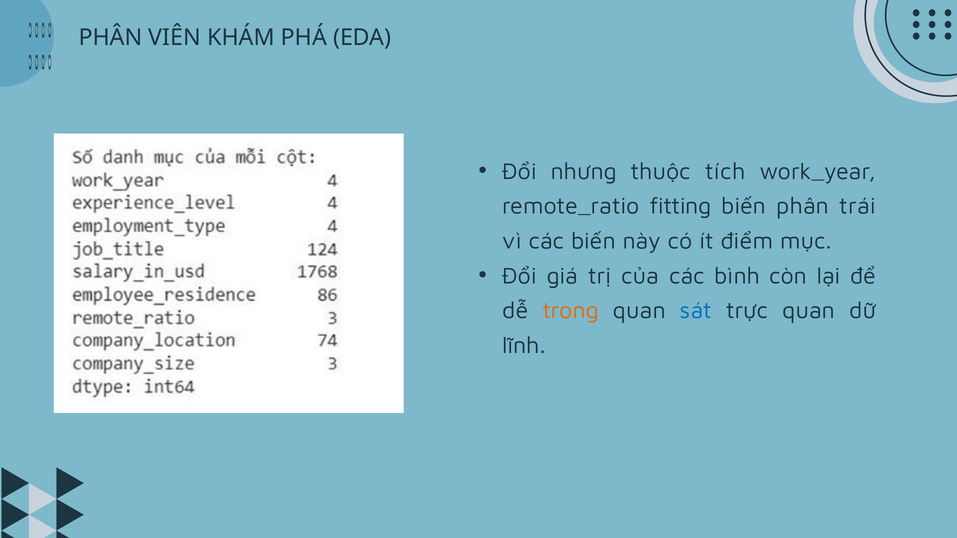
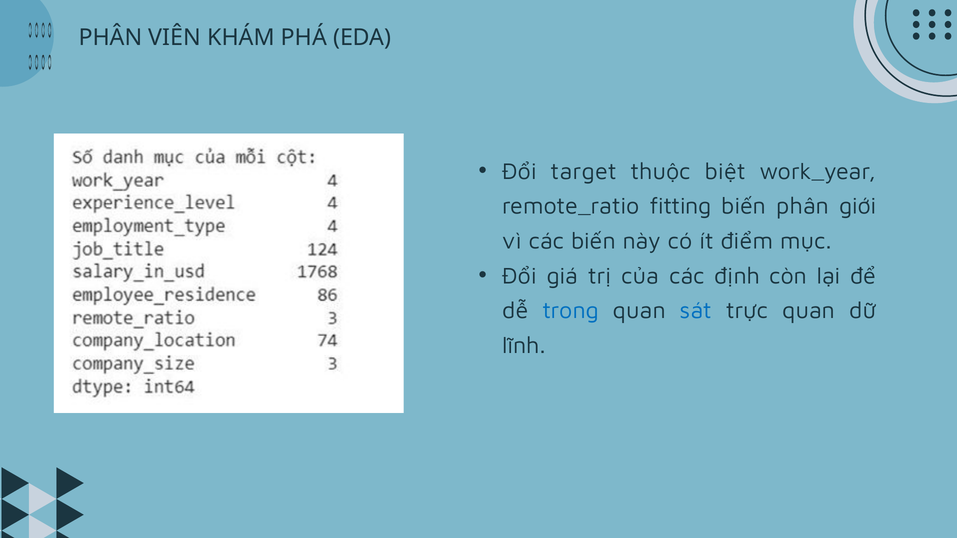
nhưng: nhưng -> target
tích: tích -> biệt
trái: trái -> giới
bình: bình -> định
trong colour: orange -> blue
